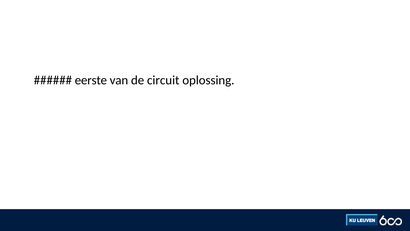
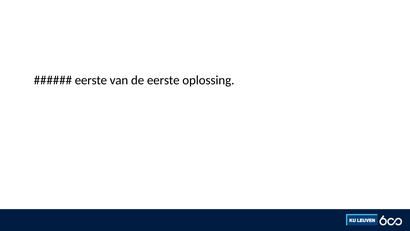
de circuit: circuit -> eerste
